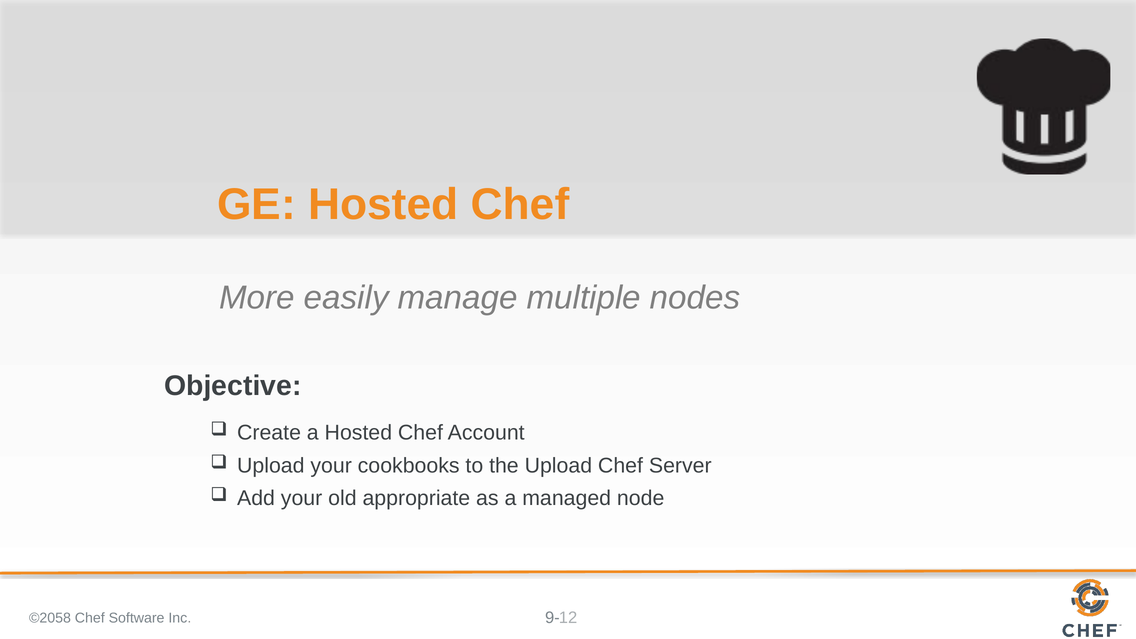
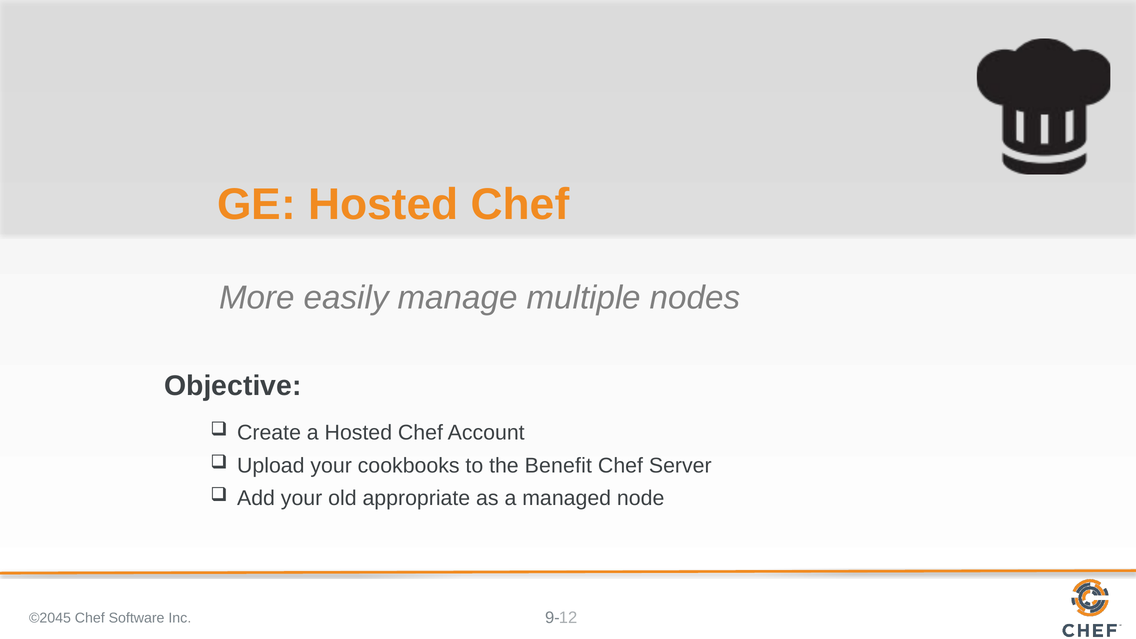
the Upload: Upload -> Benefit
©2058: ©2058 -> ©2045
